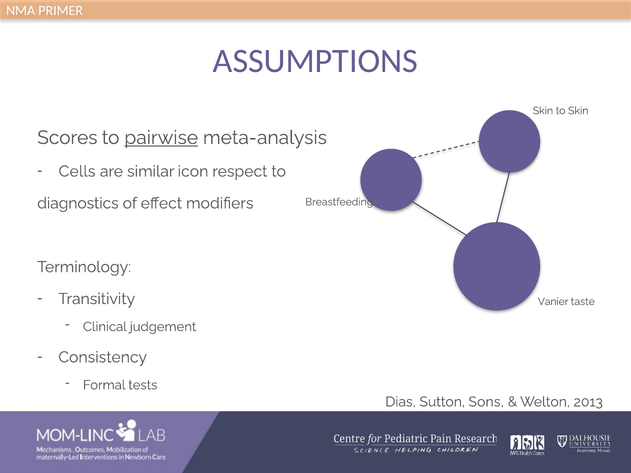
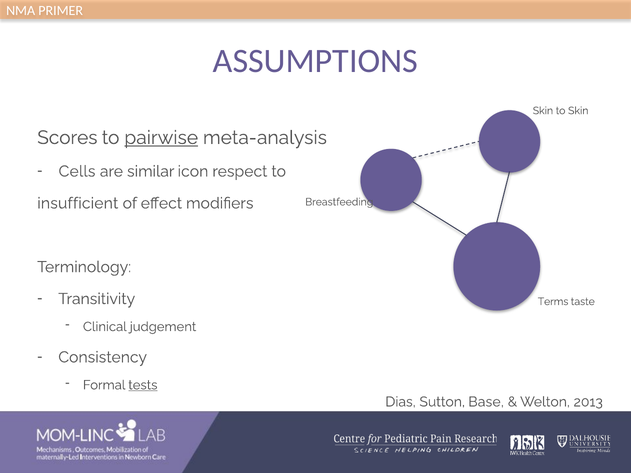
diagnostics: diagnostics -> insufficient
Vanier: Vanier -> Terms
tests underline: none -> present
Sons: Sons -> Base
